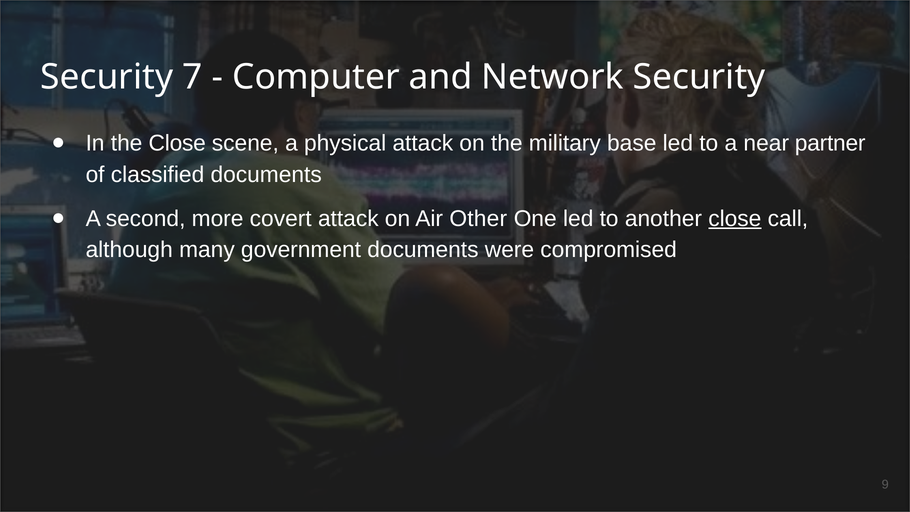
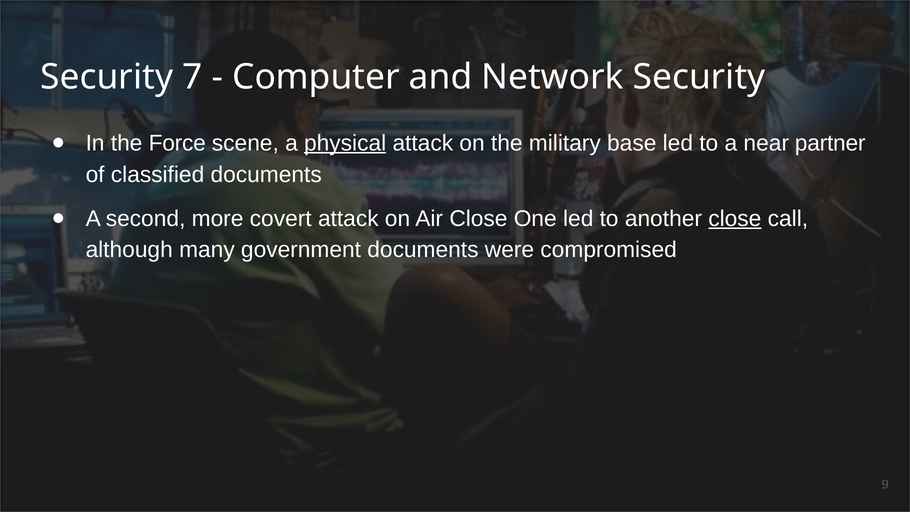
the Close: Close -> Force
physical underline: none -> present
Air Other: Other -> Close
